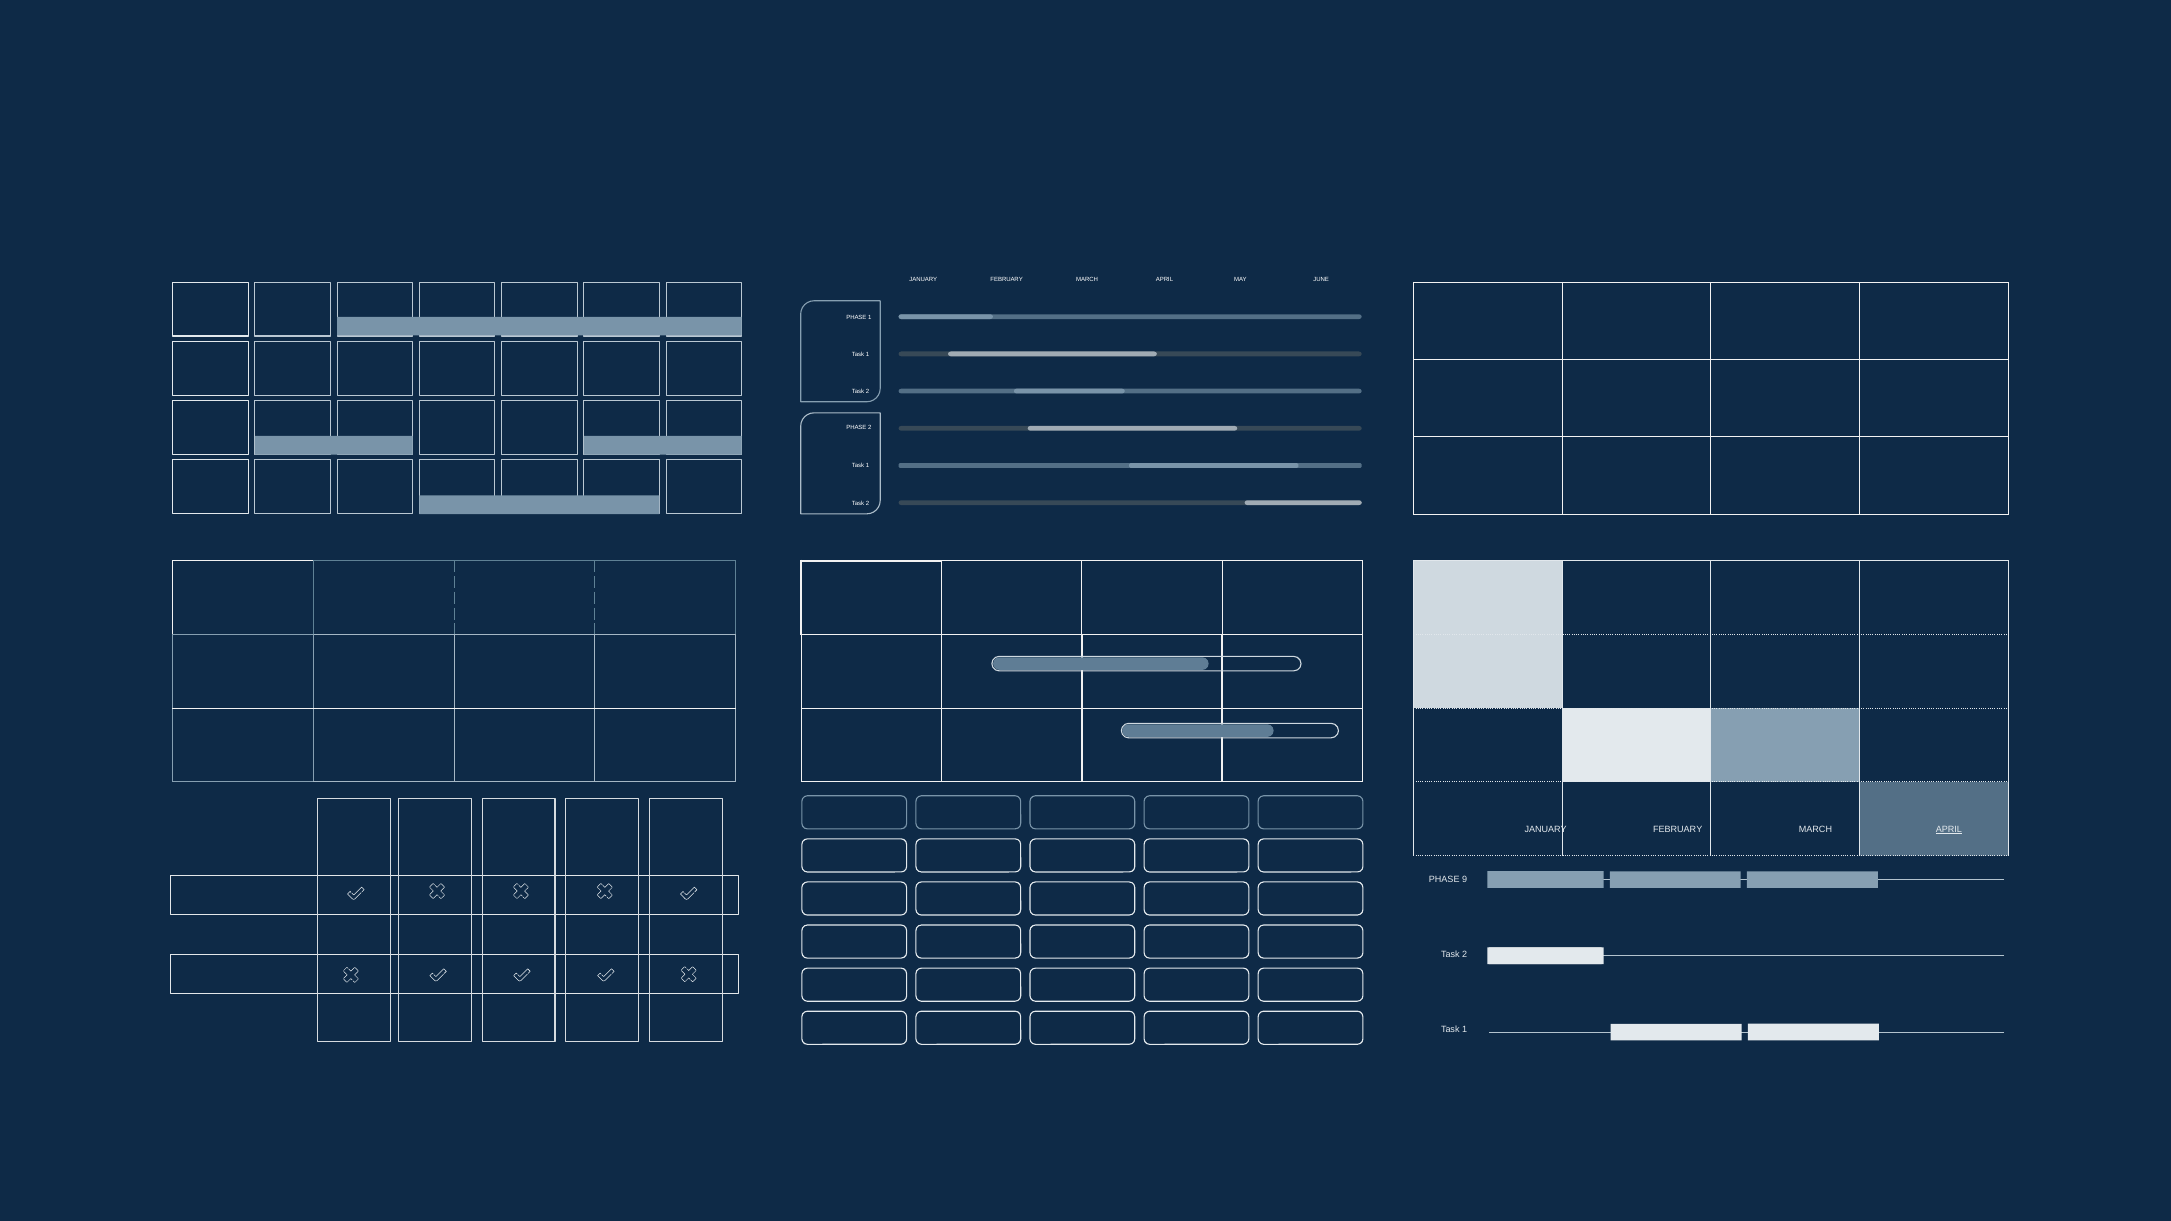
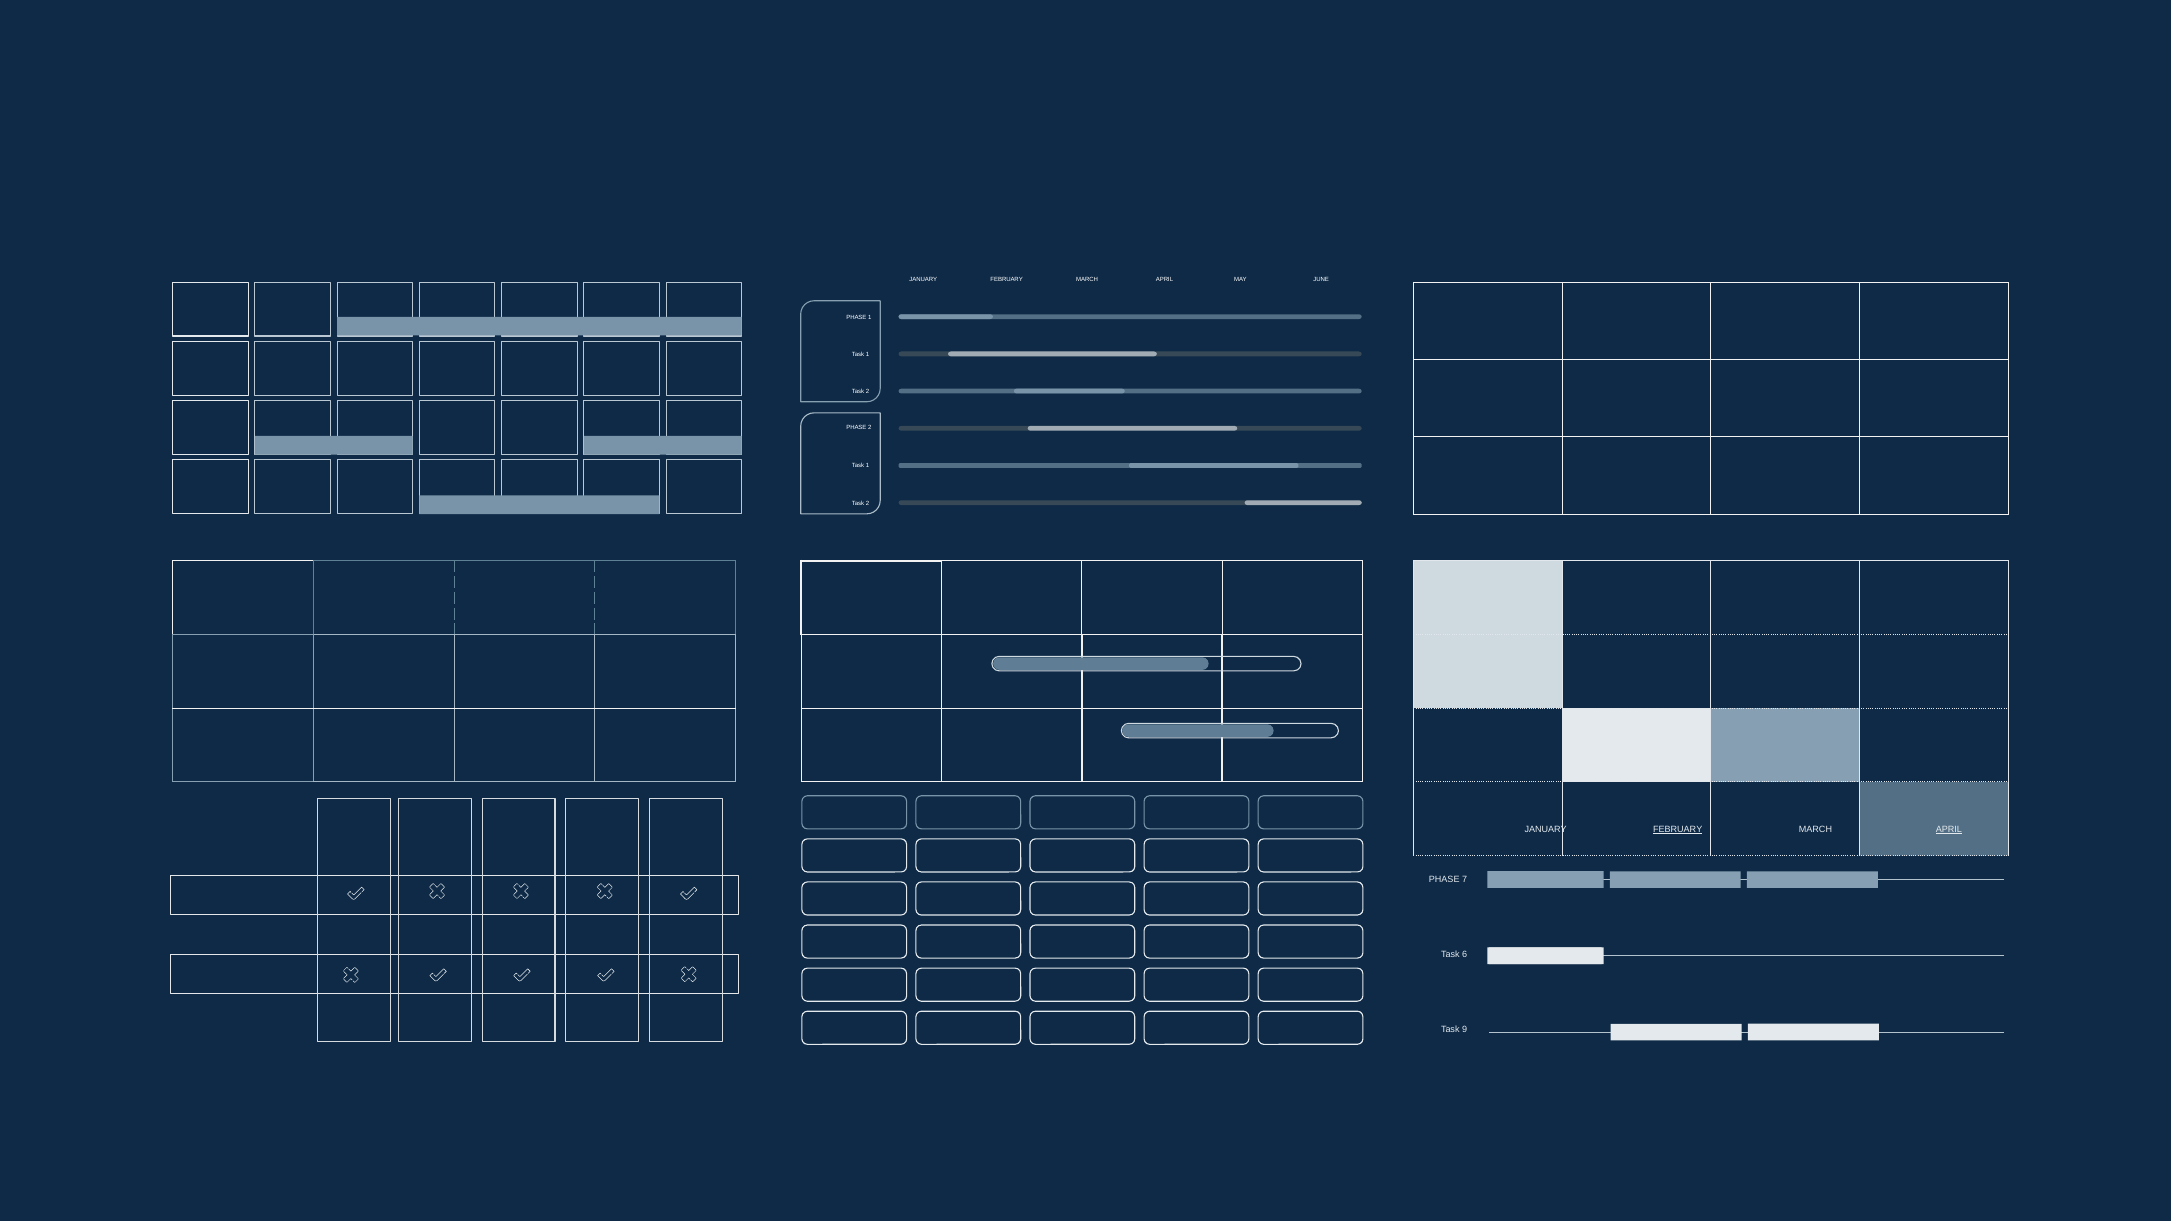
FEBRUARY at (1678, 830) underline: none -> present
9: 9 -> 7
2 at (1465, 955): 2 -> 6
1 at (1465, 1030): 1 -> 9
